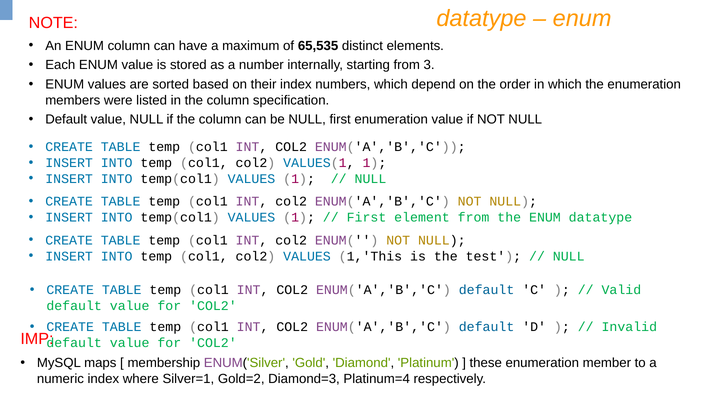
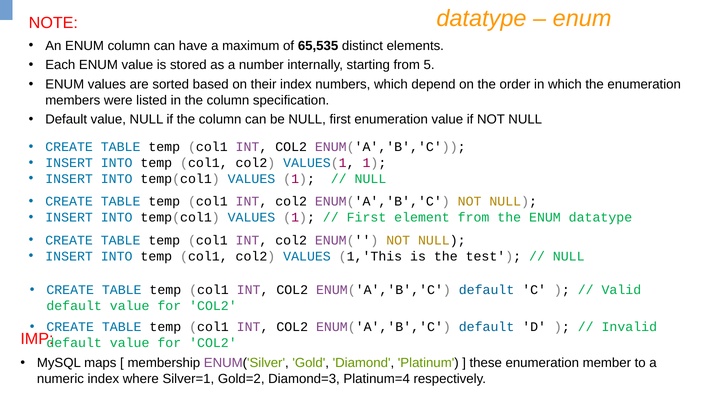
3: 3 -> 5
